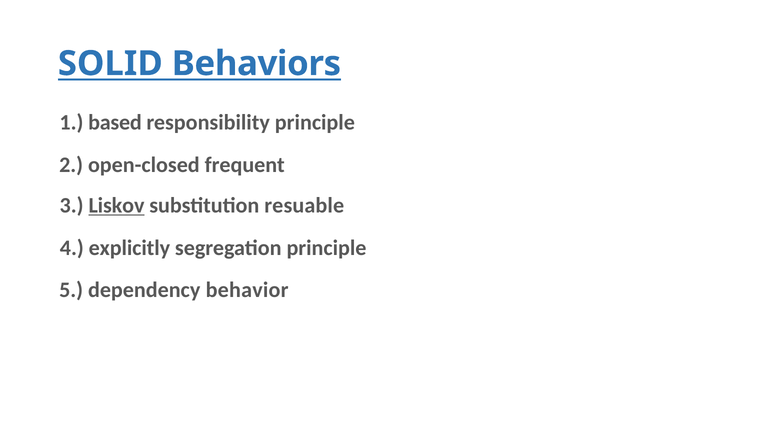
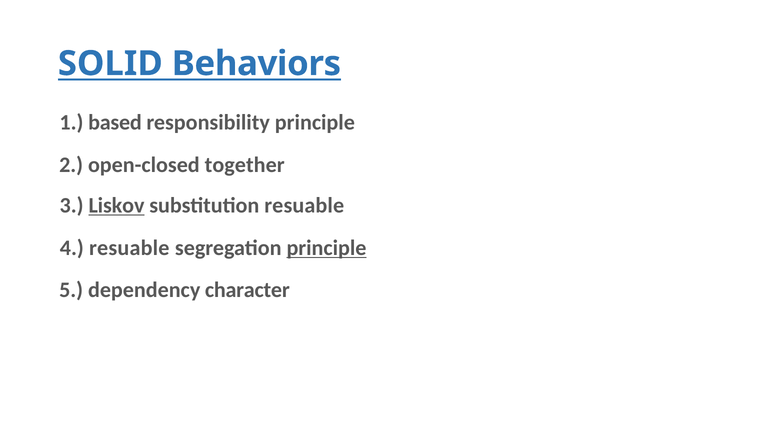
frequent: frequent -> together
4 explicitly: explicitly -> resuable
principle at (326, 248) underline: none -> present
behavior: behavior -> character
